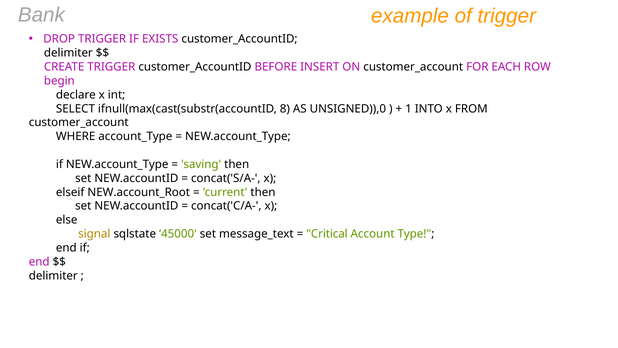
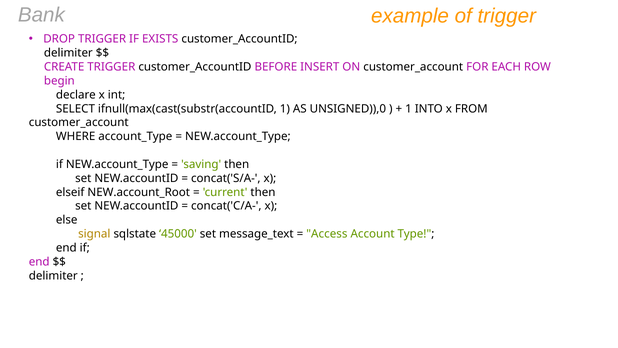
ifnull(max(cast(substr(accountID 8: 8 -> 1
Critical: Critical -> Access
